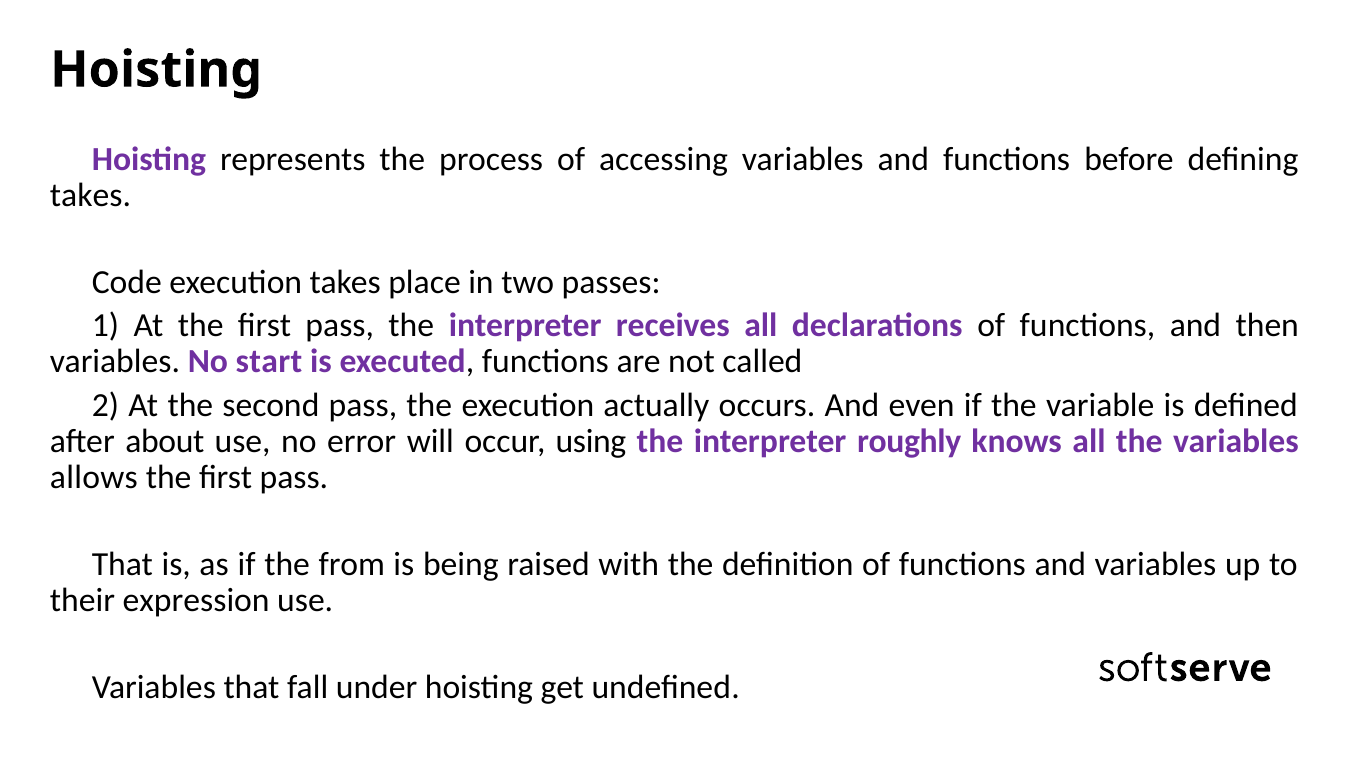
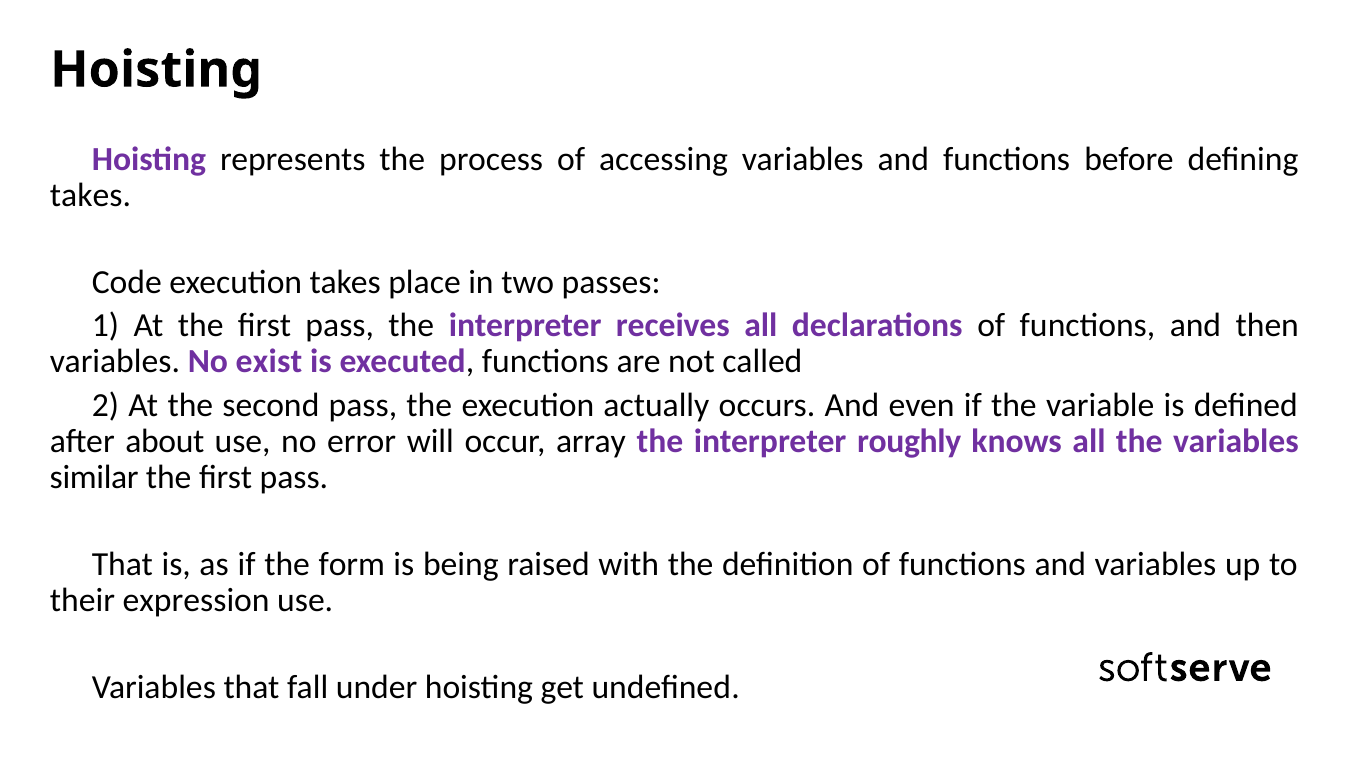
start: start -> exist
using: using -> array
allows: allows -> similar
from: from -> form
